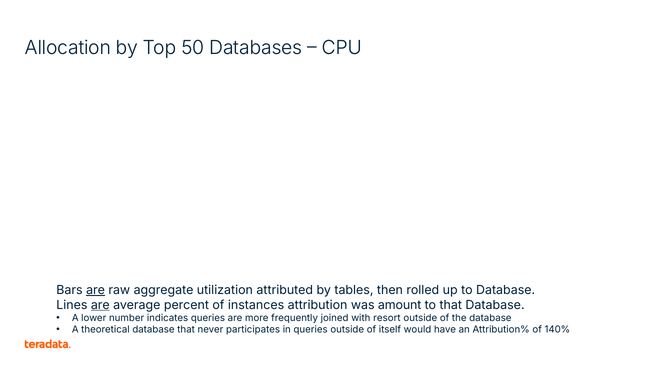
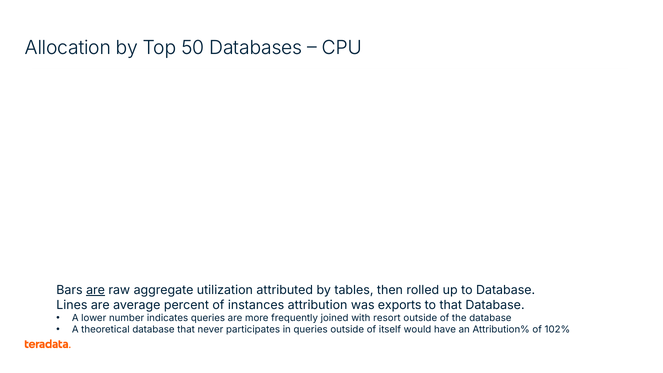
are at (100, 305) underline: present -> none
amount: amount -> exports
140%: 140% -> 102%
